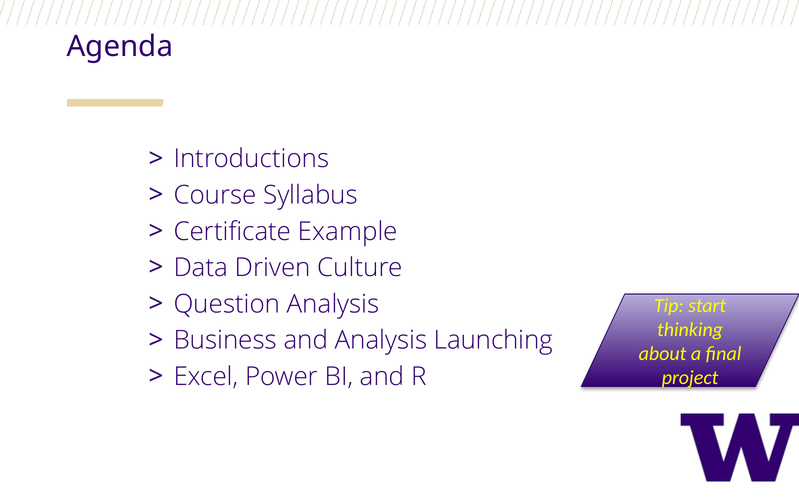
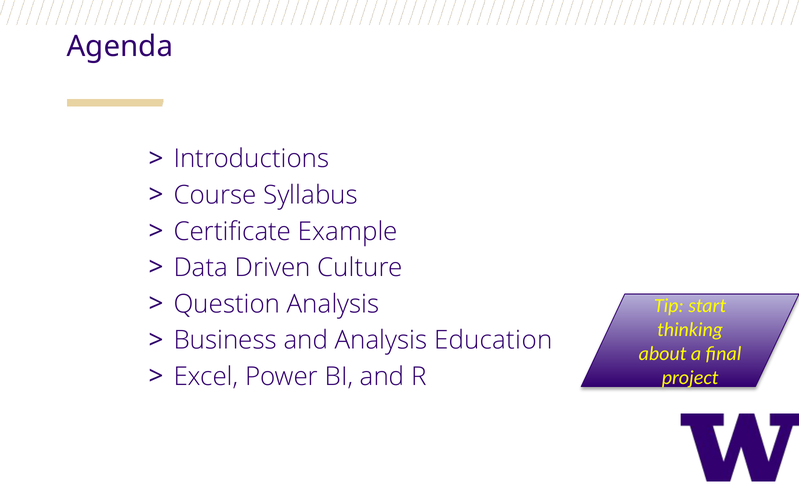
Launching: Launching -> Education
